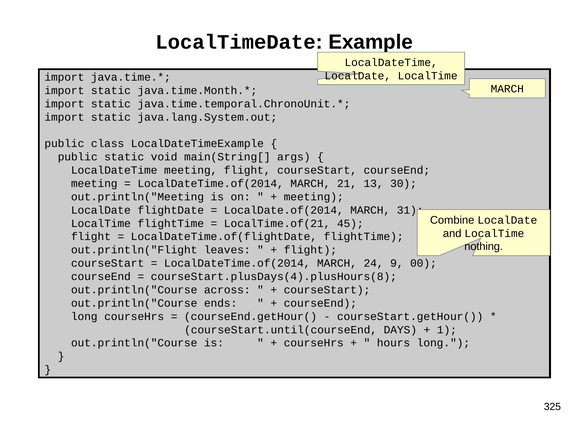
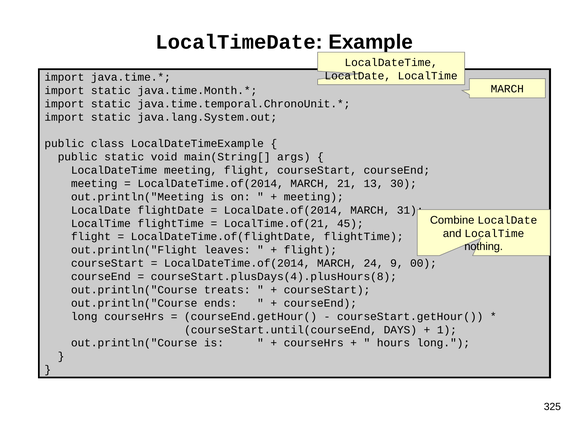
across: across -> treats
